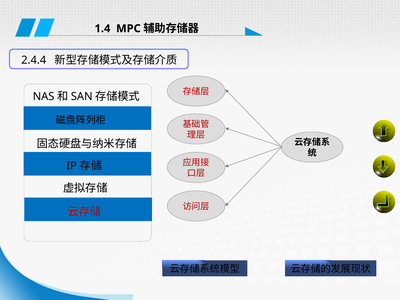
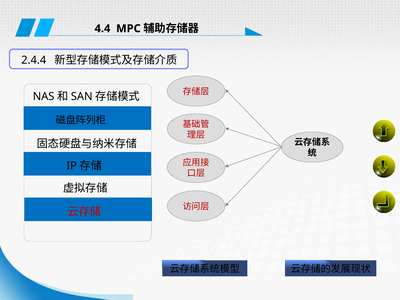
1.4: 1.4 -> 4.4
